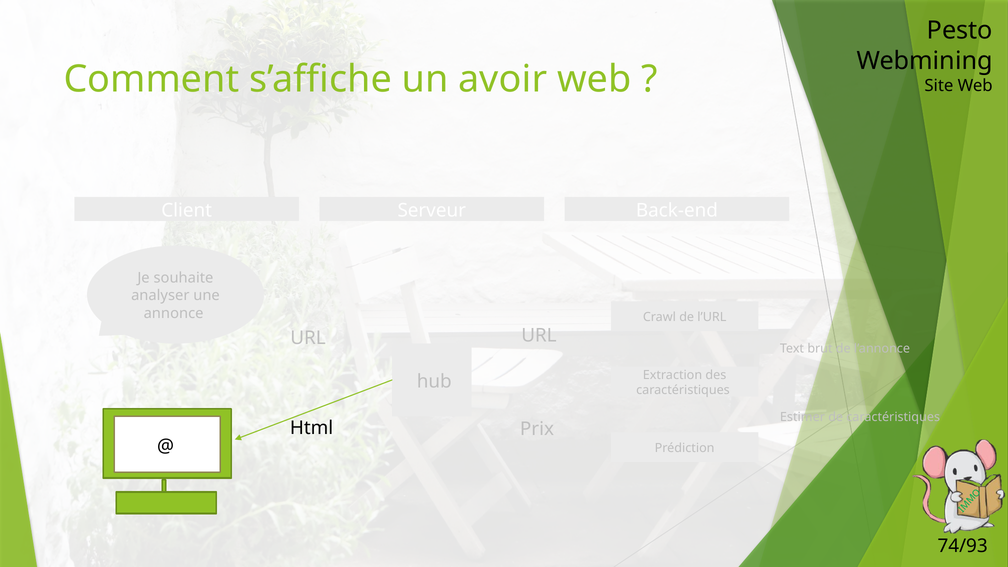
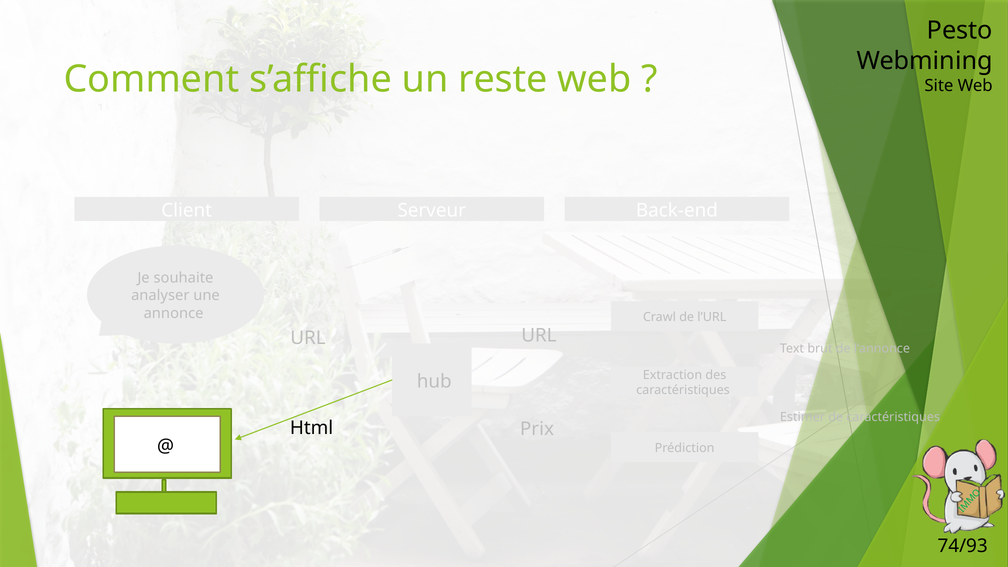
avoir: avoir -> reste
